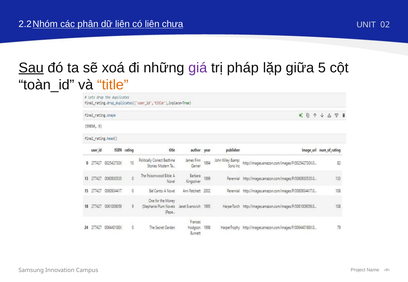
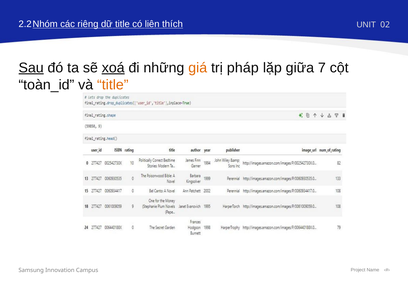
phân: phân -> riêng
dữ liên: liên -> title
chưa: chưa -> thích
xoá underline: none -> present
giá colour: purple -> orange
5: 5 -> 7
